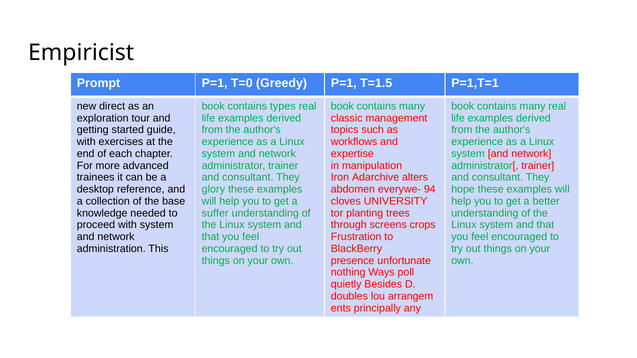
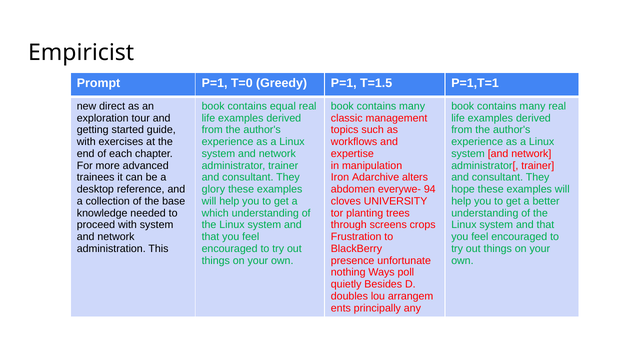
types: types -> equal
suffer: suffer -> which
